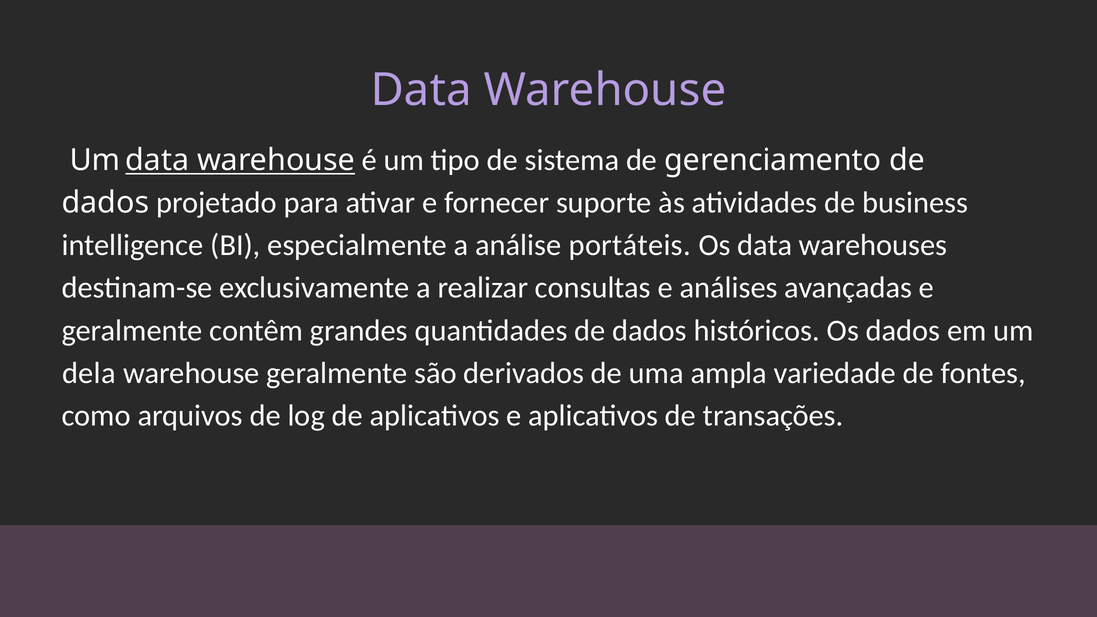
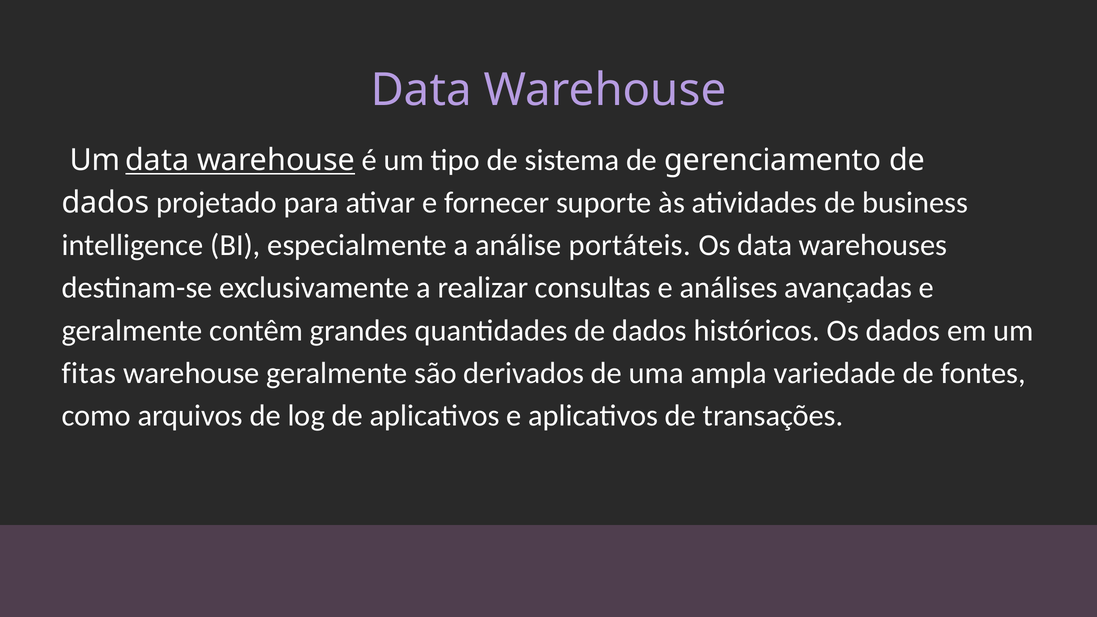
dela: dela -> fitas
